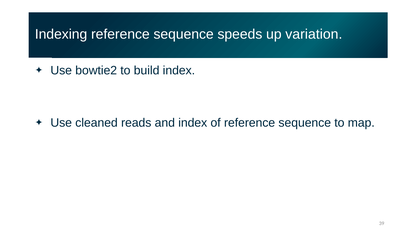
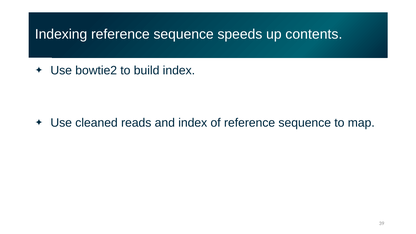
variation: variation -> contents
